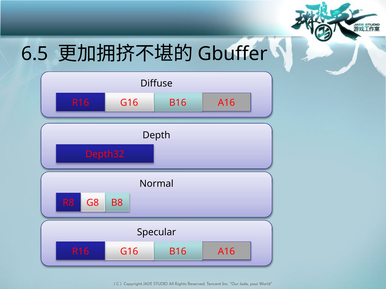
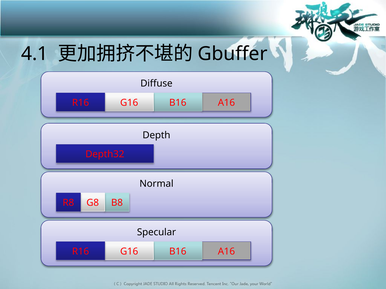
6.5: 6.5 -> 4.1
